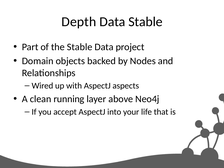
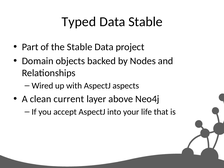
Depth: Depth -> Typed
running: running -> current
